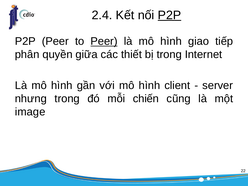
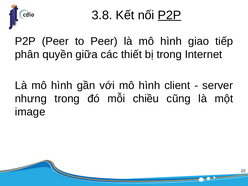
2.4: 2.4 -> 3.8
Peer at (104, 41) underline: present -> none
chiến: chiến -> chiều
